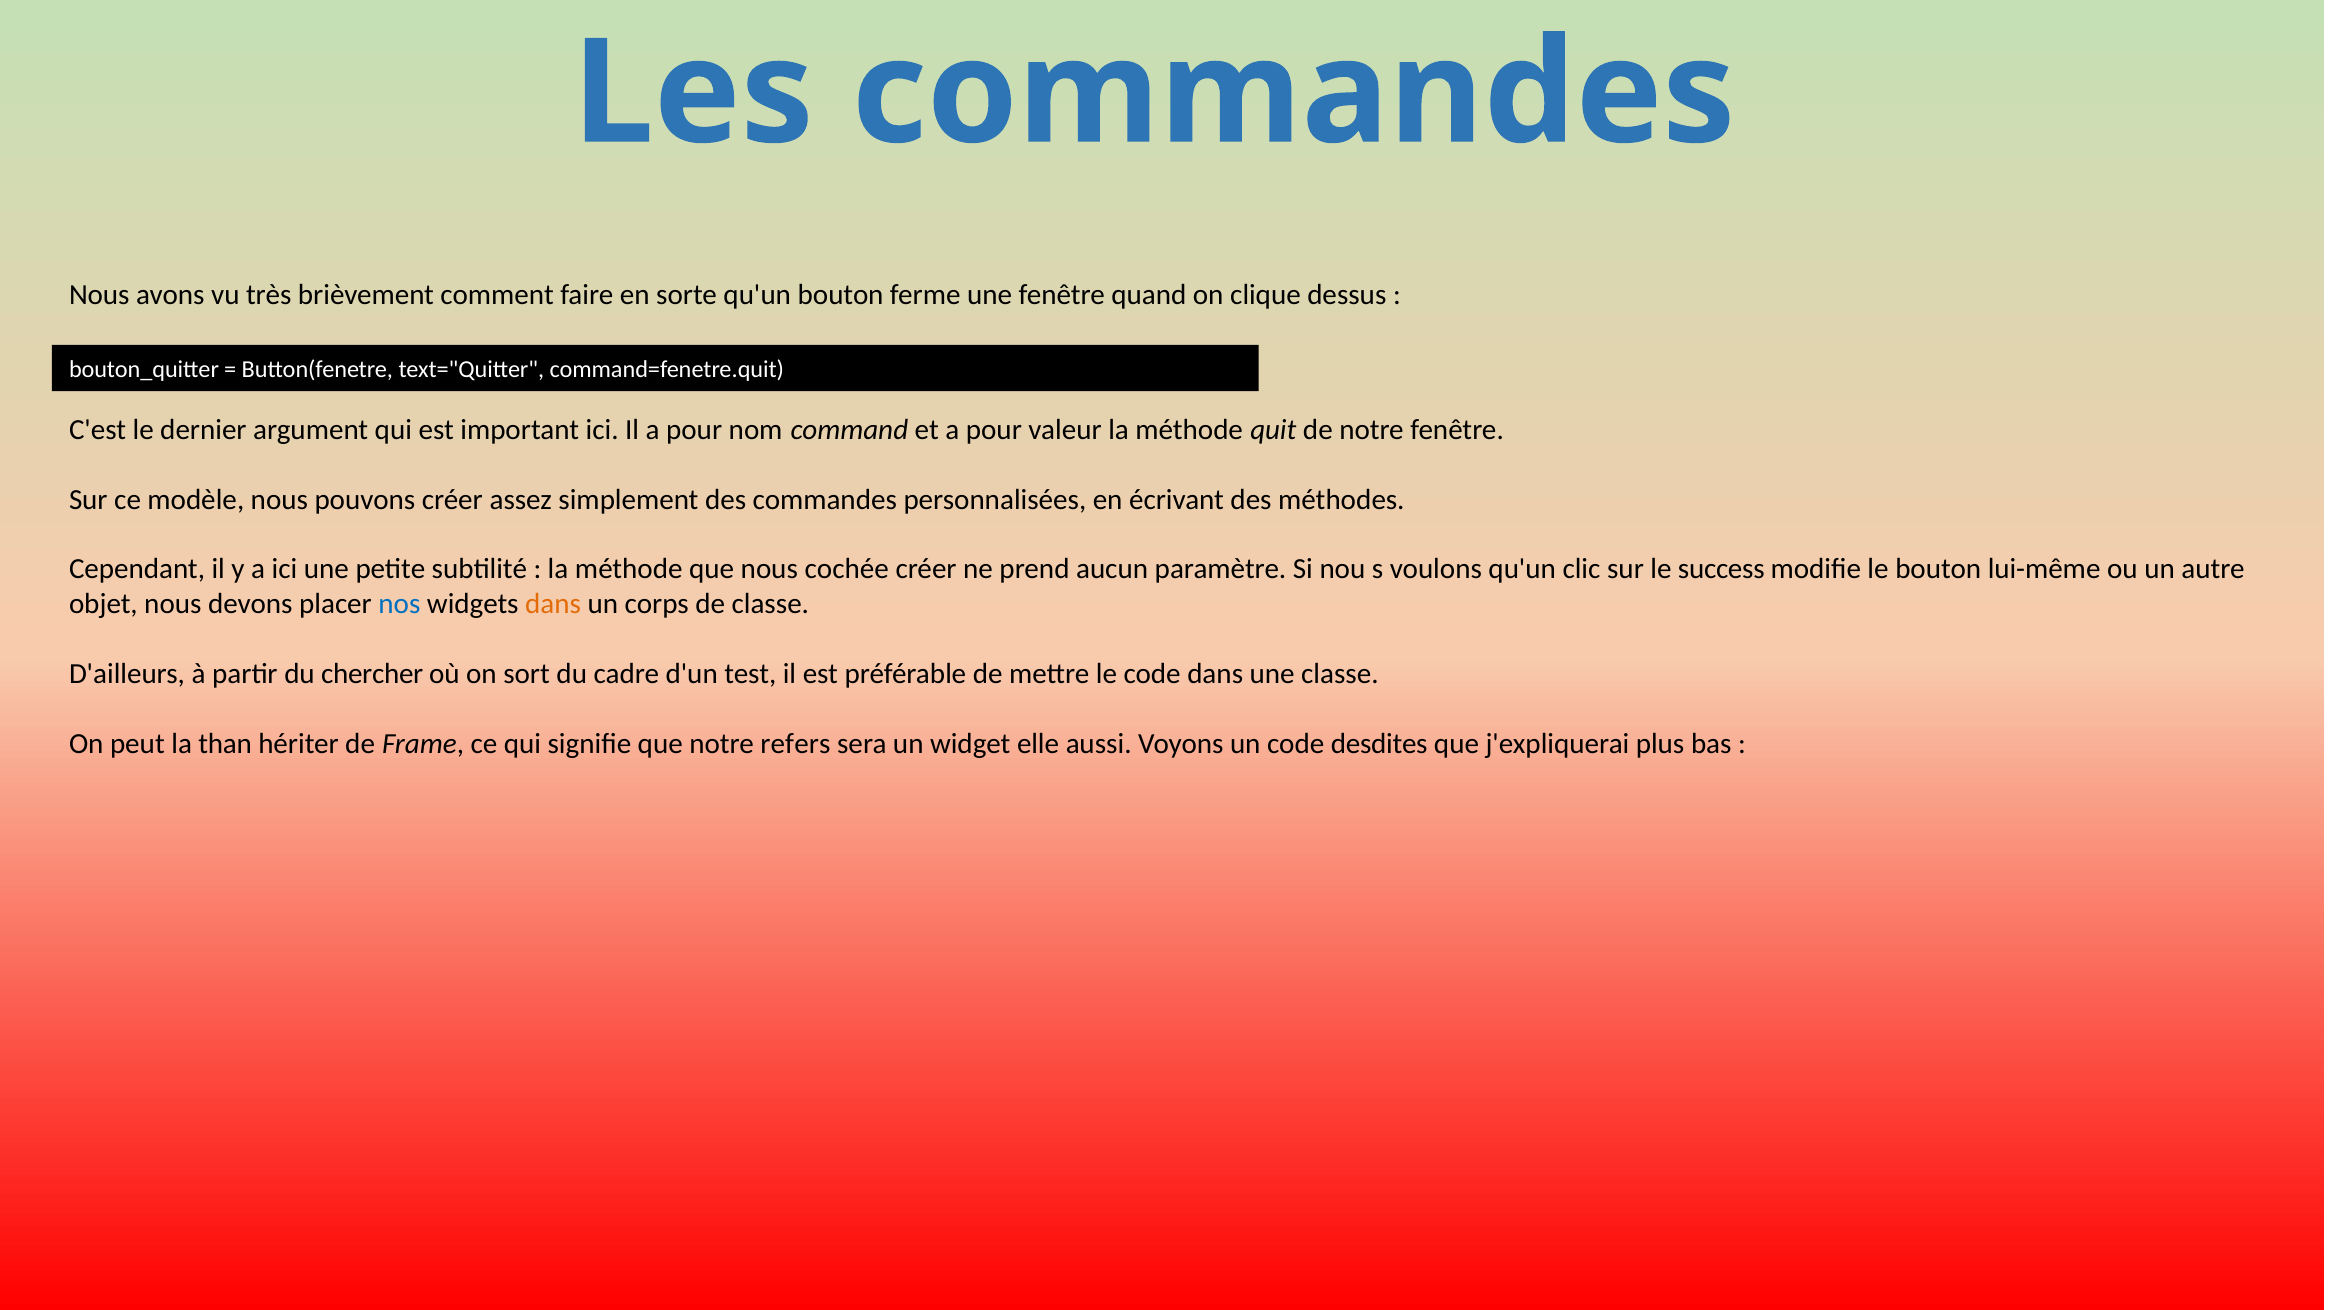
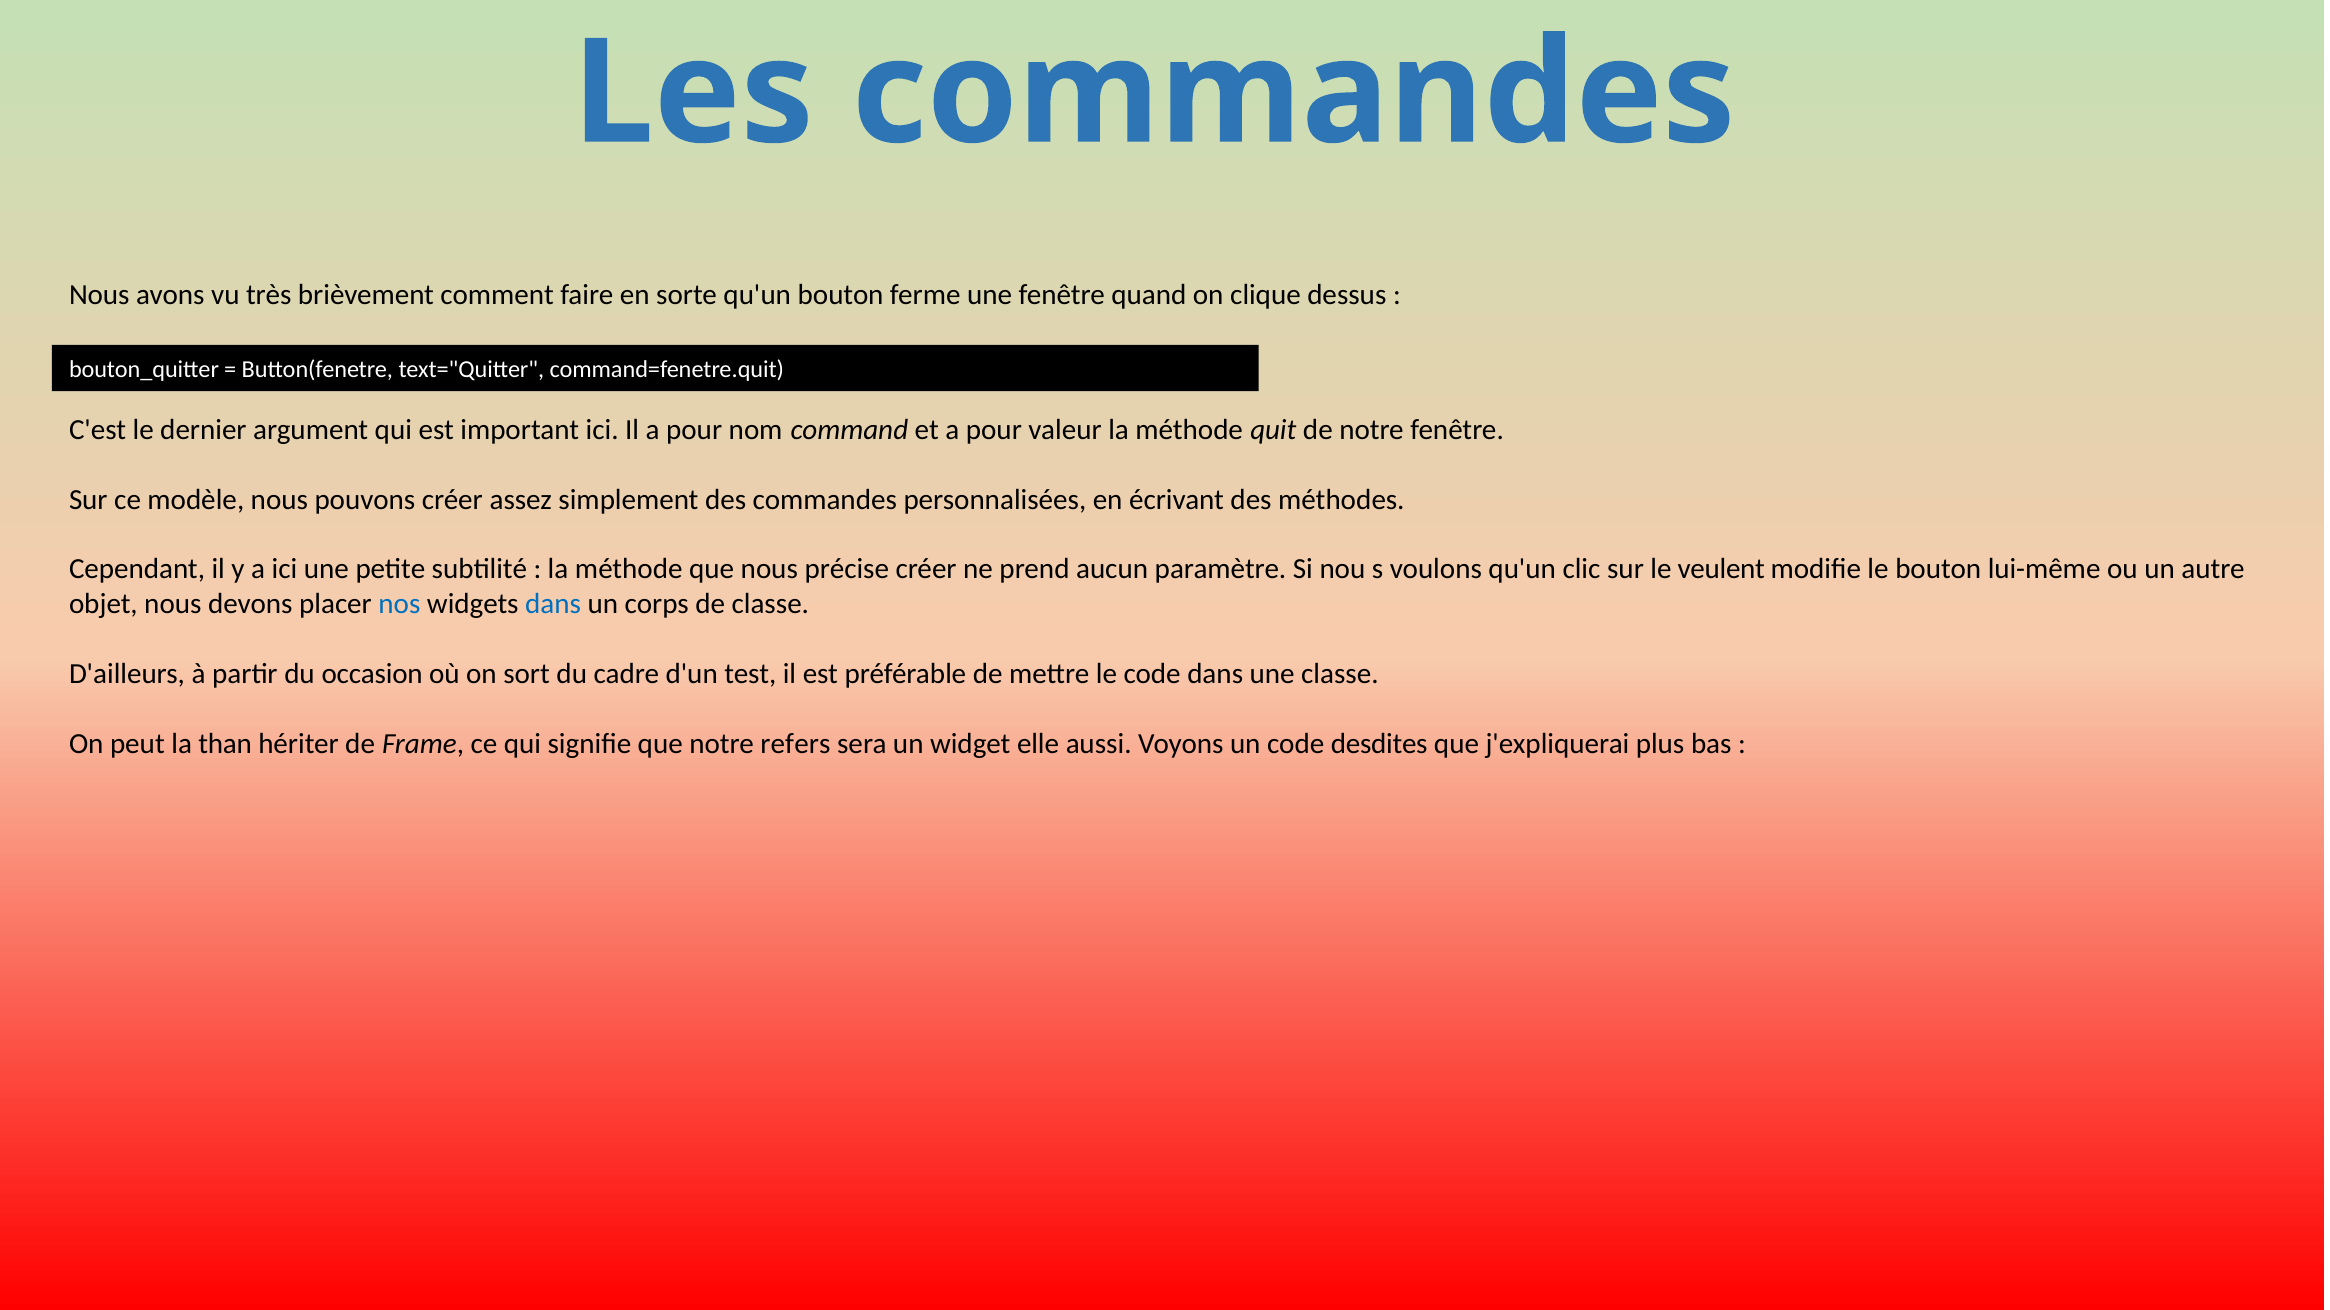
cochée: cochée -> précise
success: success -> veulent
dans at (553, 605) colour: orange -> blue
chercher: chercher -> occasion
